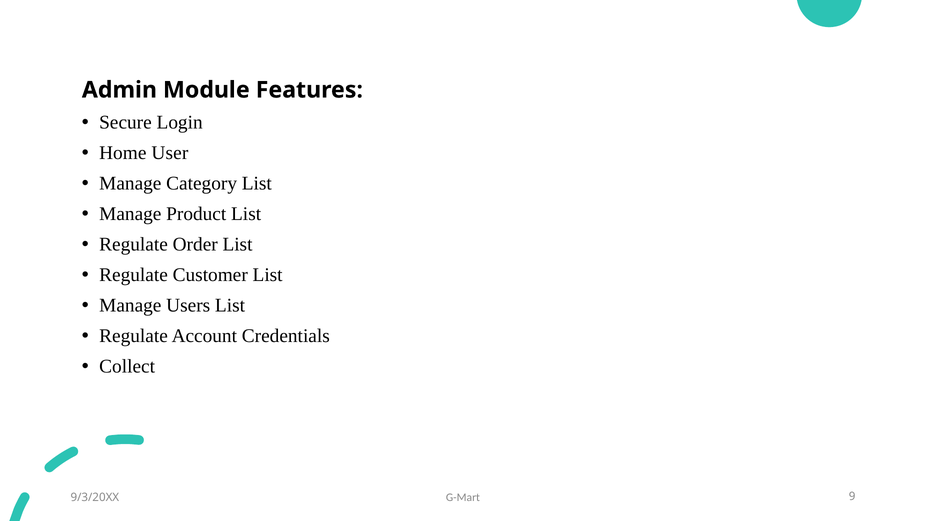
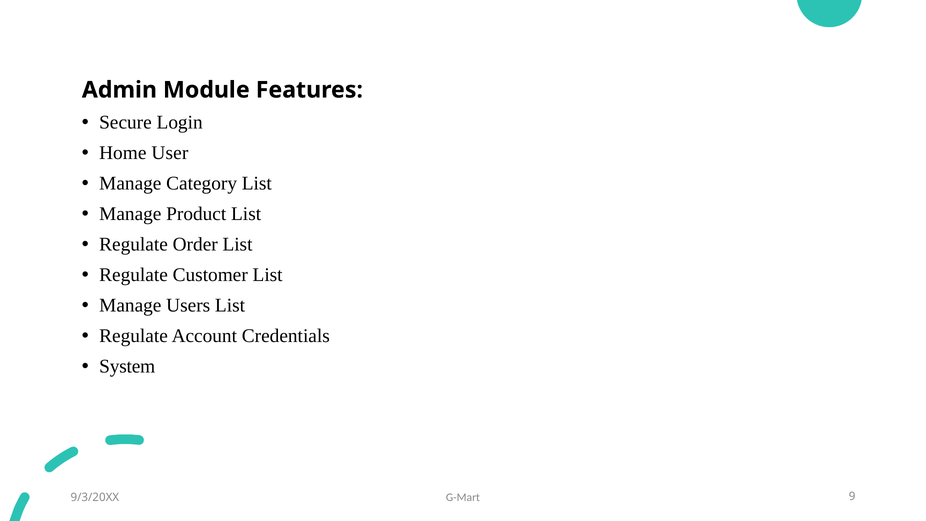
Collect: Collect -> System
